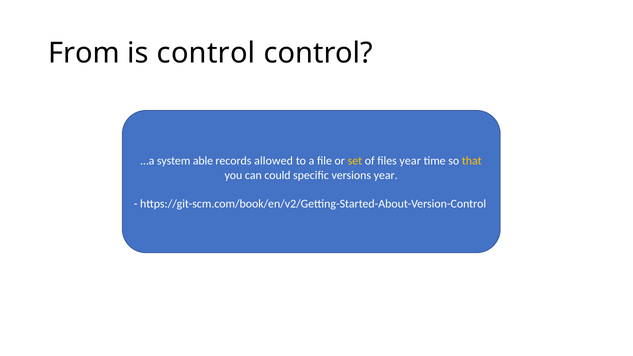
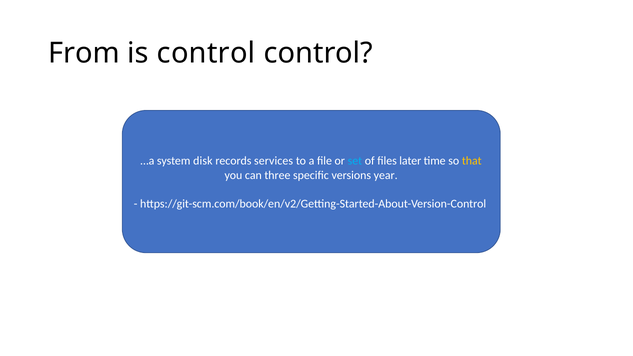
able: able -> disk
allowed: allowed -> services
set colour: yellow -> light blue
files year: year -> later
could: could -> three
